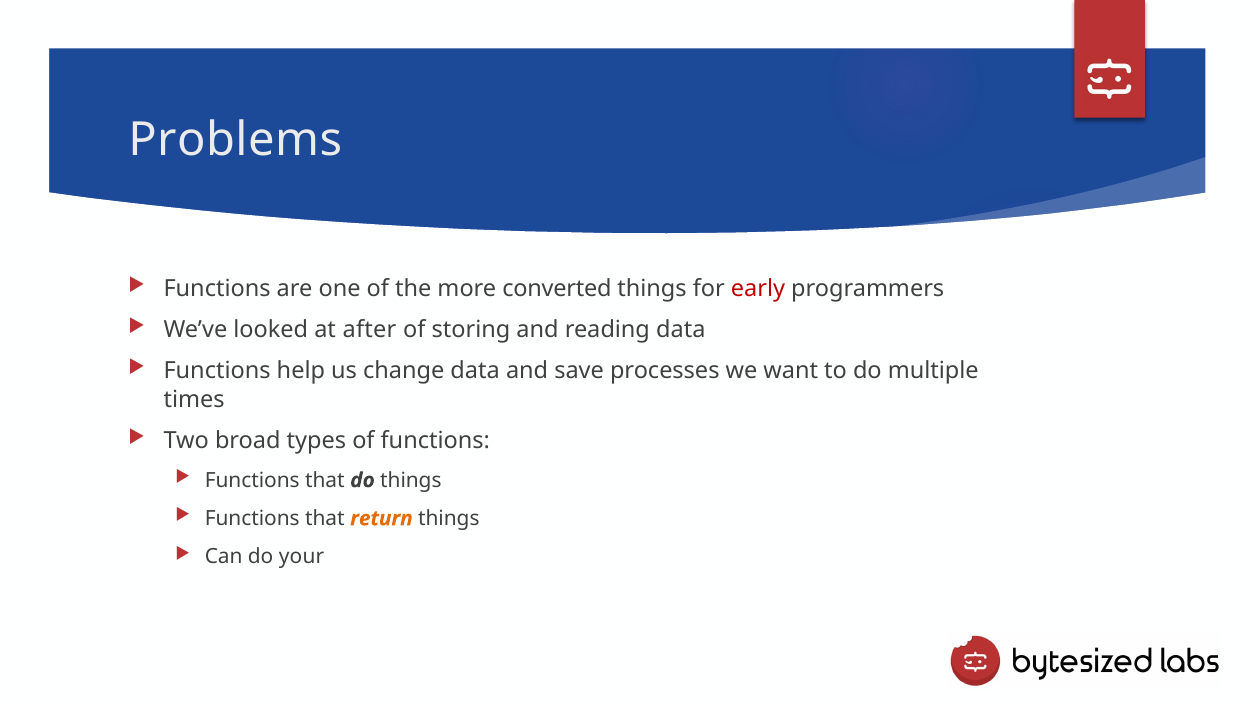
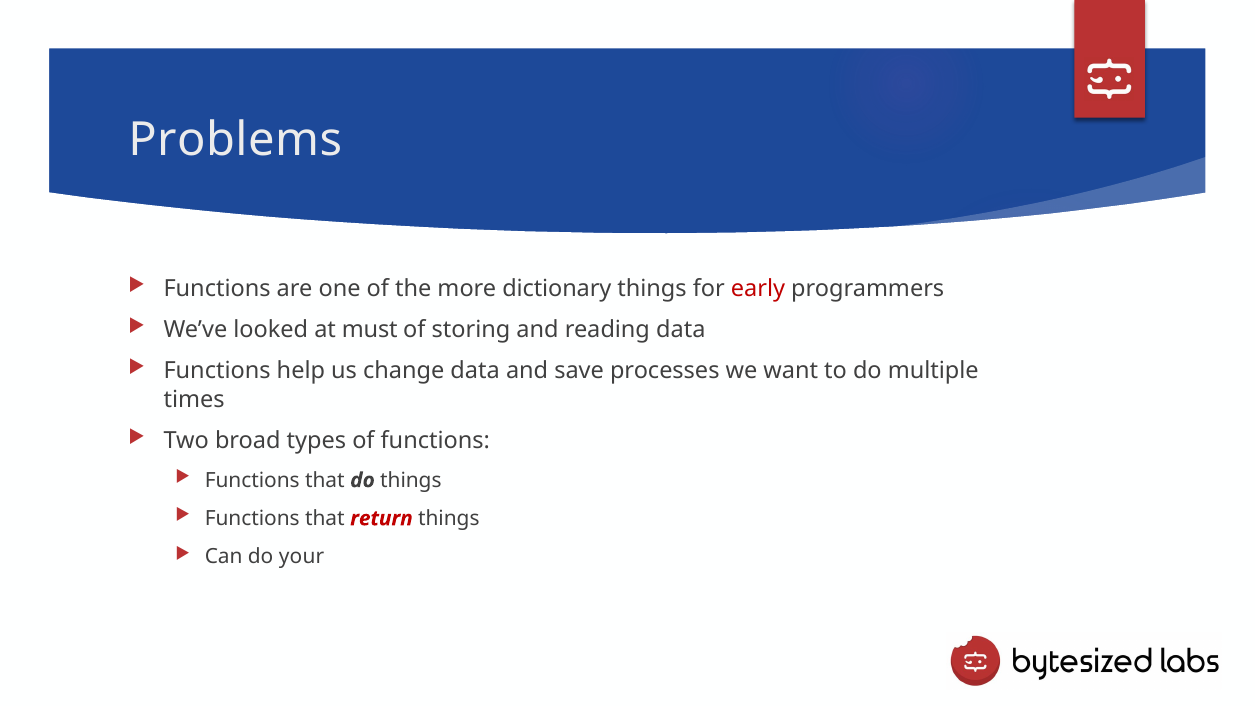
converted: converted -> dictionary
after: after -> must
return colour: orange -> red
